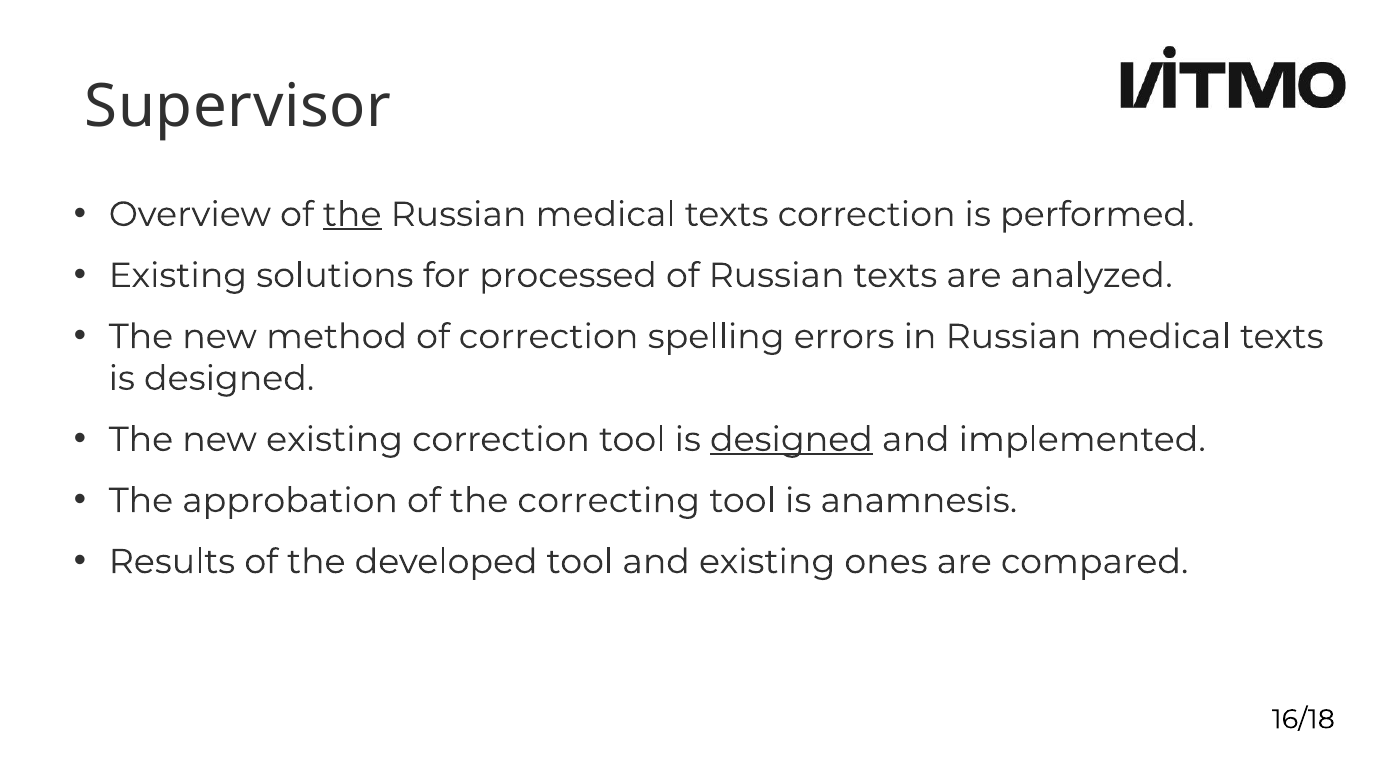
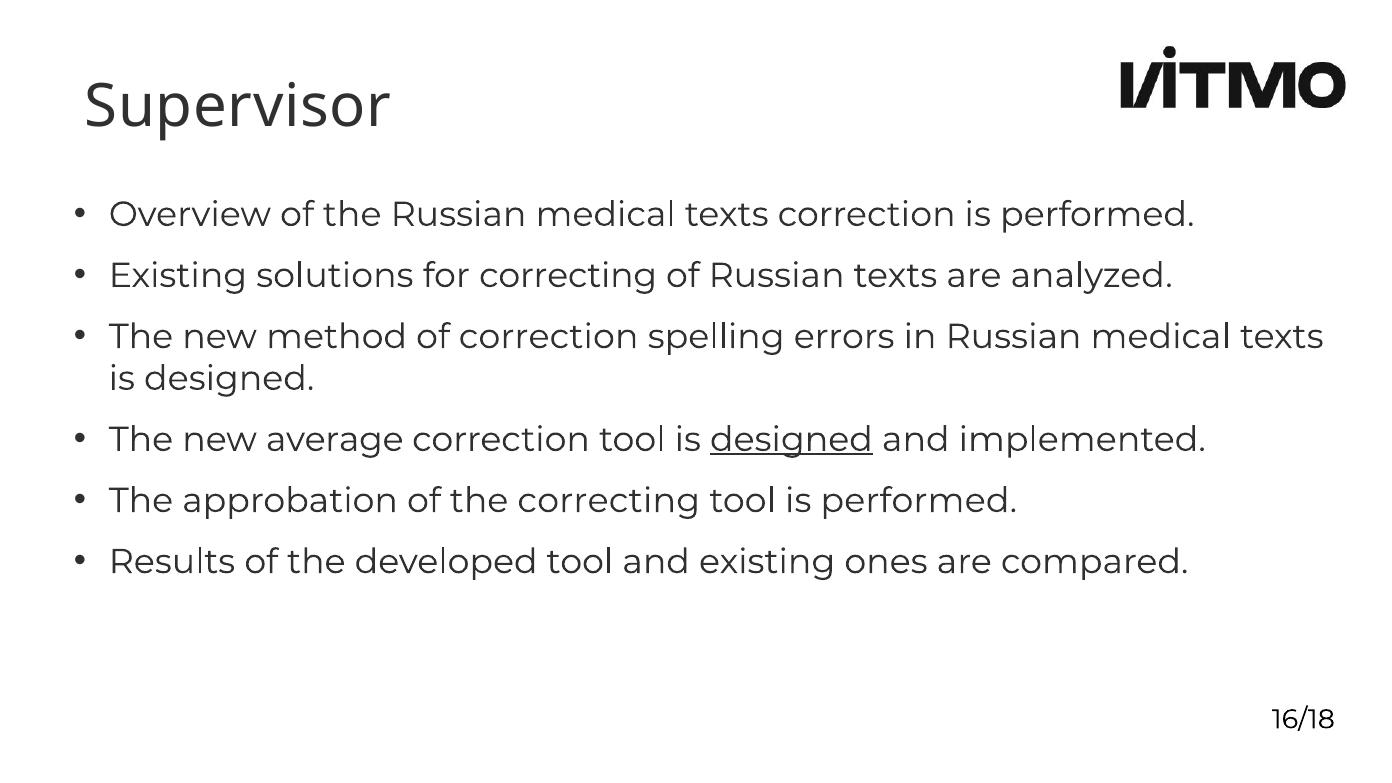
the at (352, 214) underline: present -> none
for processed: processed -> correcting
new existing: existing -> average
tool is anamnesis: anamnesis -> performed
